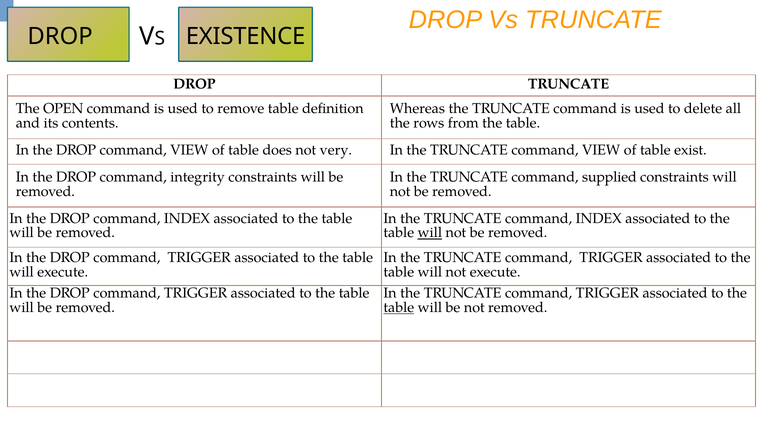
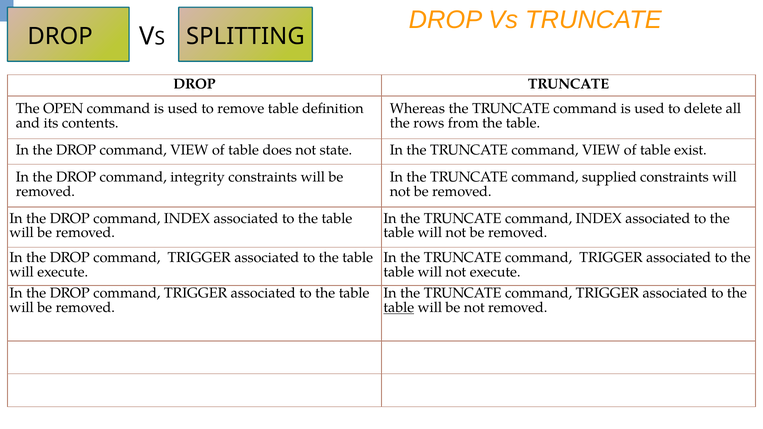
EXISTENCE: EXISTENCE -> SPLITTING
very: very -> state
will at (430, 233) underline: present -> none
